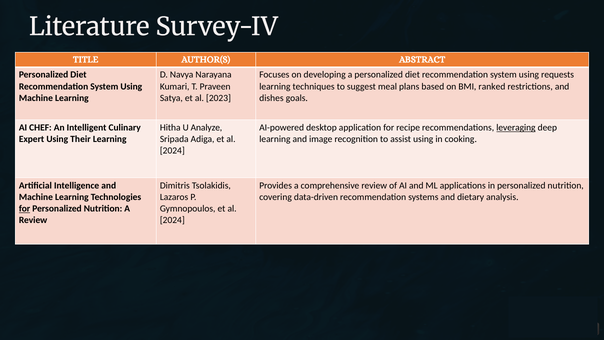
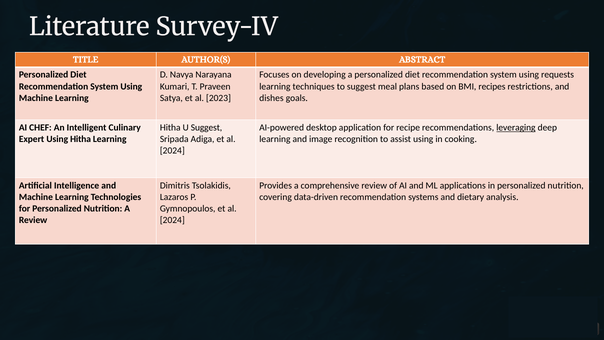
ranked: ranked -> recipes
U Analyze: Analyze -> Suggest
Using Their: Their -> Hitha
for at (25, 209) underline: present -> none
